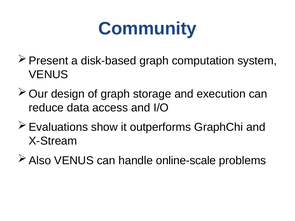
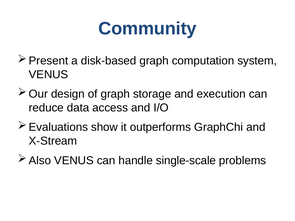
online-scale: online-scale -> single-scale
